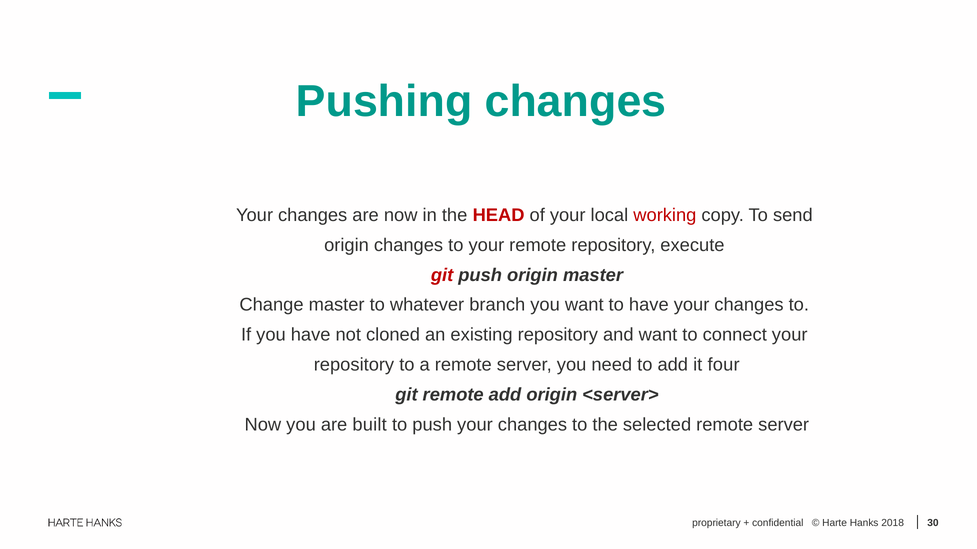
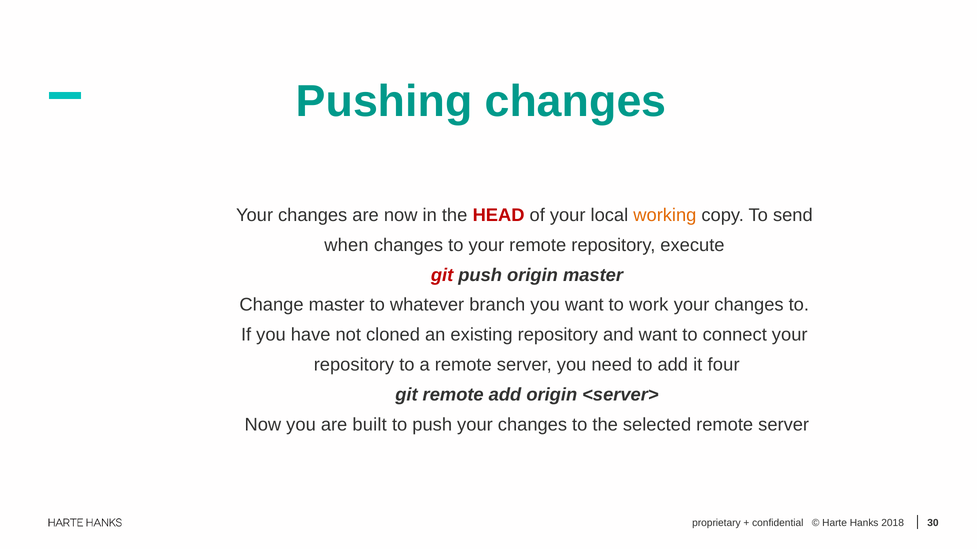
working colour: red -> orange
origin at (347, 245): origin -> when
to have: have -> work
